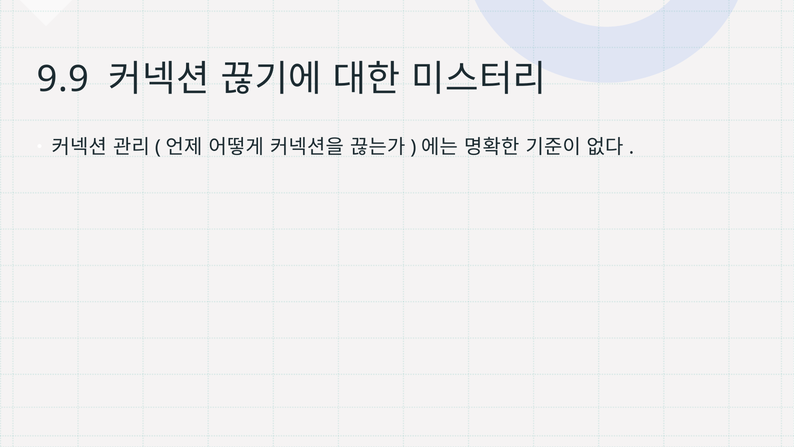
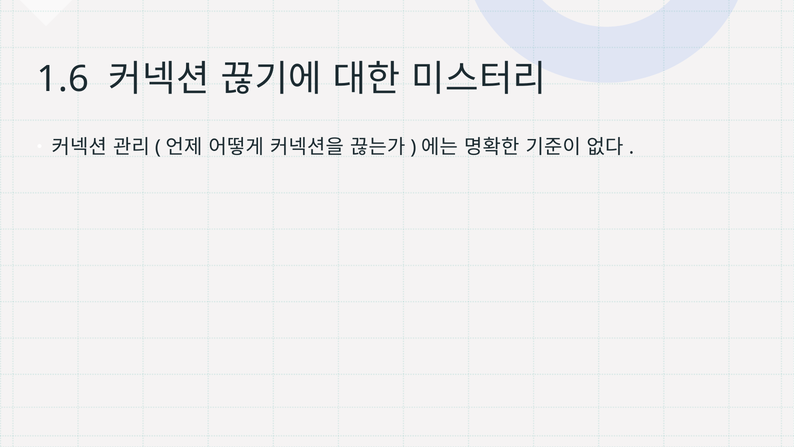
9.9: 9.9 -> 1.6
